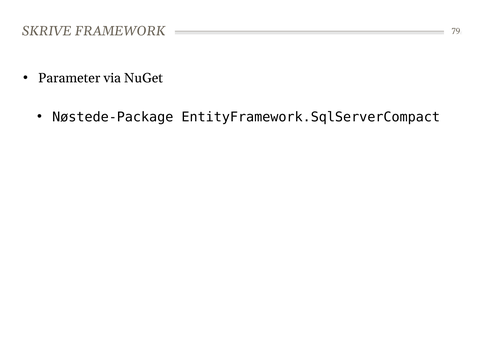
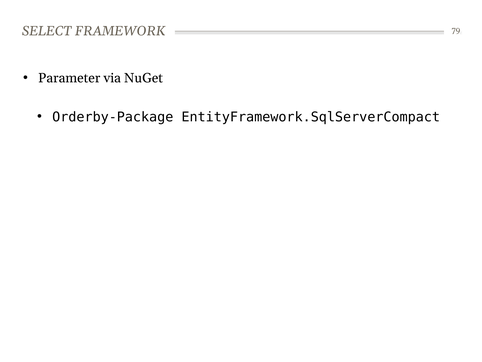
SKRIVE: SKRIVE -> SELECT
Nøstede-Package: Nøstede-Package -> Orderby-Package
